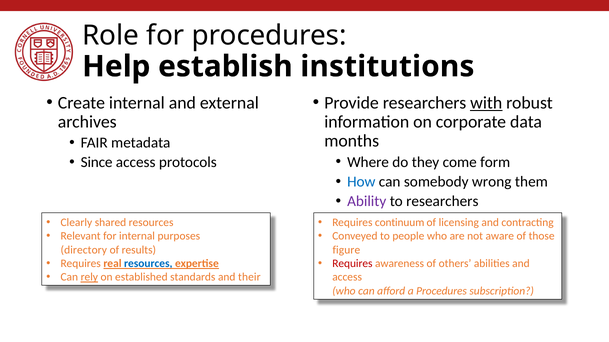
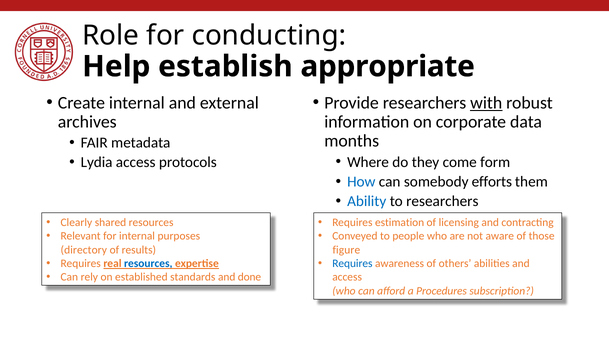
for procedures: procedures -> conducting
institutions: institutions -> appropriate
Since: Since -> Lydia
wrong: wrong -> efforts
Ability colour: purple -> blue
continuum: continuum -> estimation
Requires at (352, 264) colour: red -> blue
rely underline: present -> none
their: their -> done
